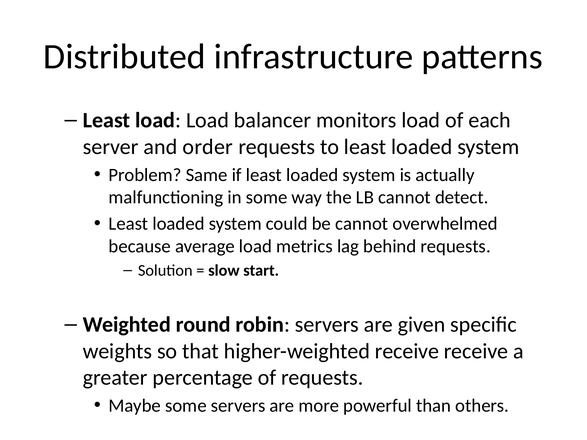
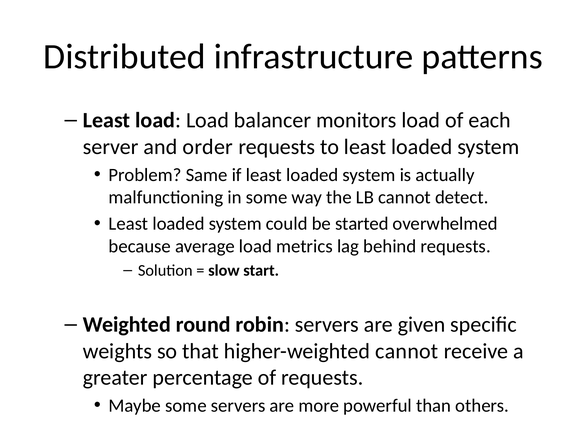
be cannot: cannot -> started
higher-weighted receive: receive -> cannot
